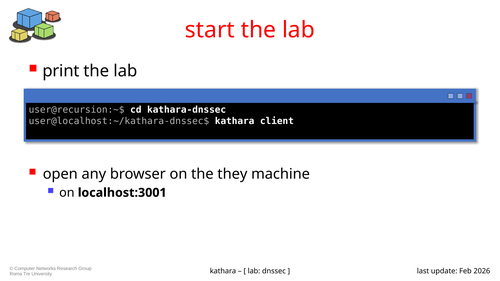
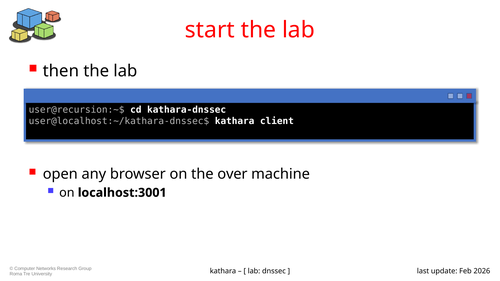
print: print -> then
they: they -> over
